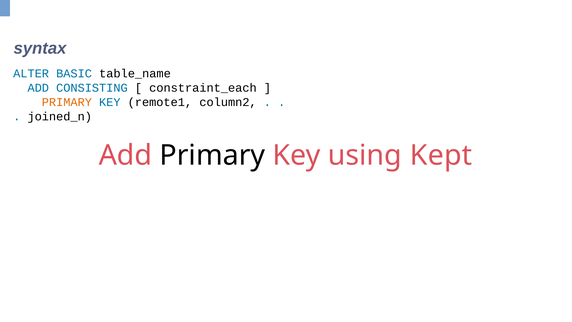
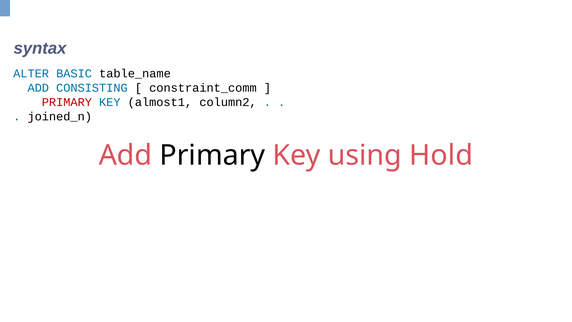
constraint_each: constraint_each -> constraint_comm
PRIMARY at (67, 102) colour: orange -> red
remote1: remote1 -> almost1
Kept: Kept -> Hold
